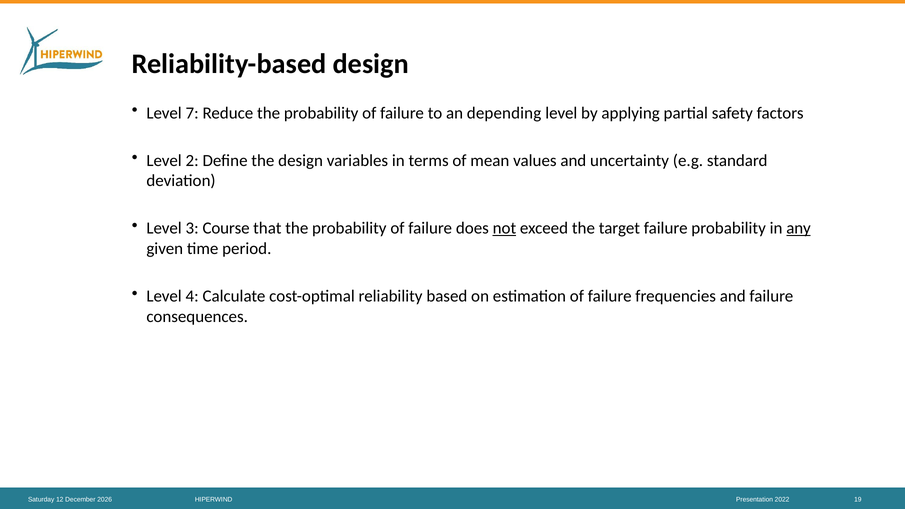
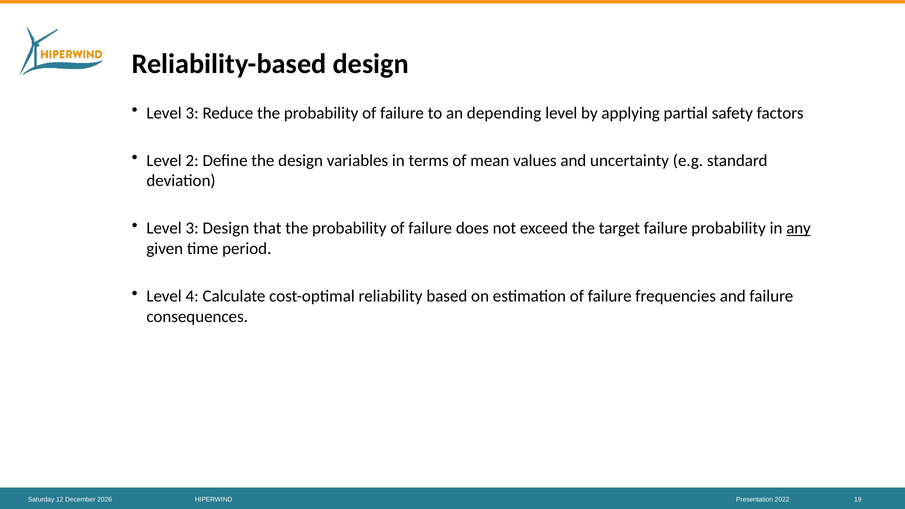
7 at (192, 113): 7 -> 3
3 Course: Course -> Design
not underline: present -> none
